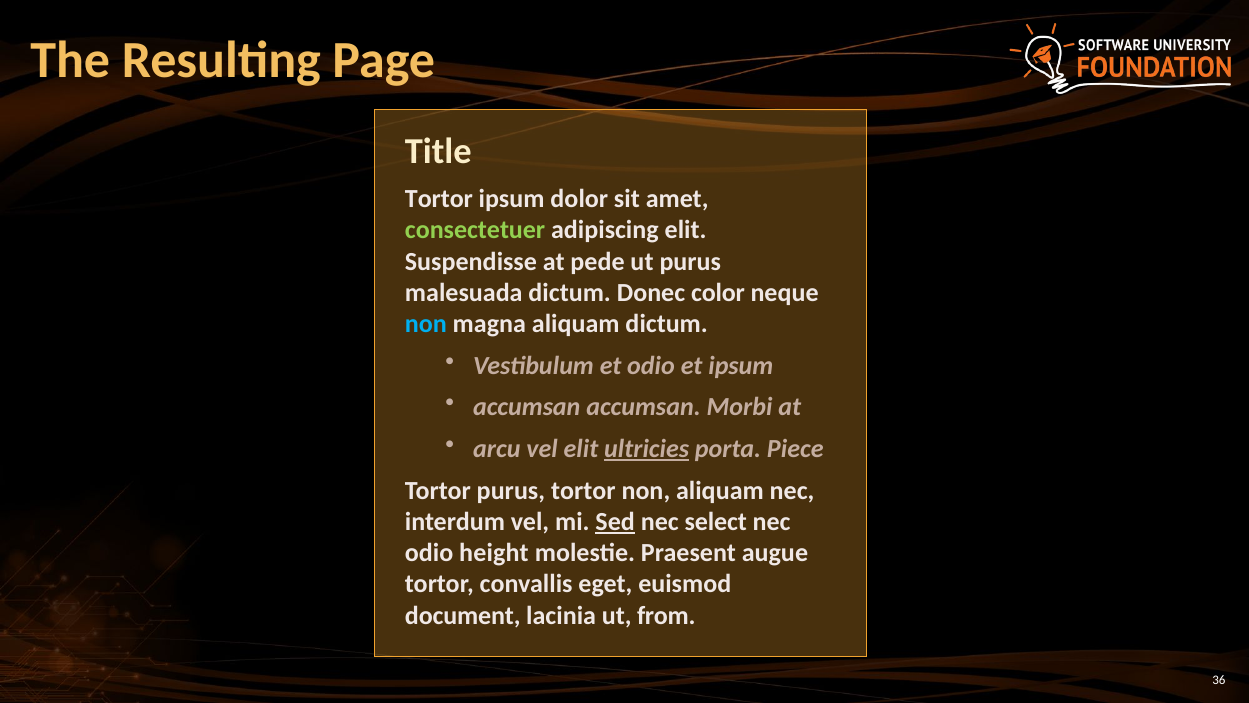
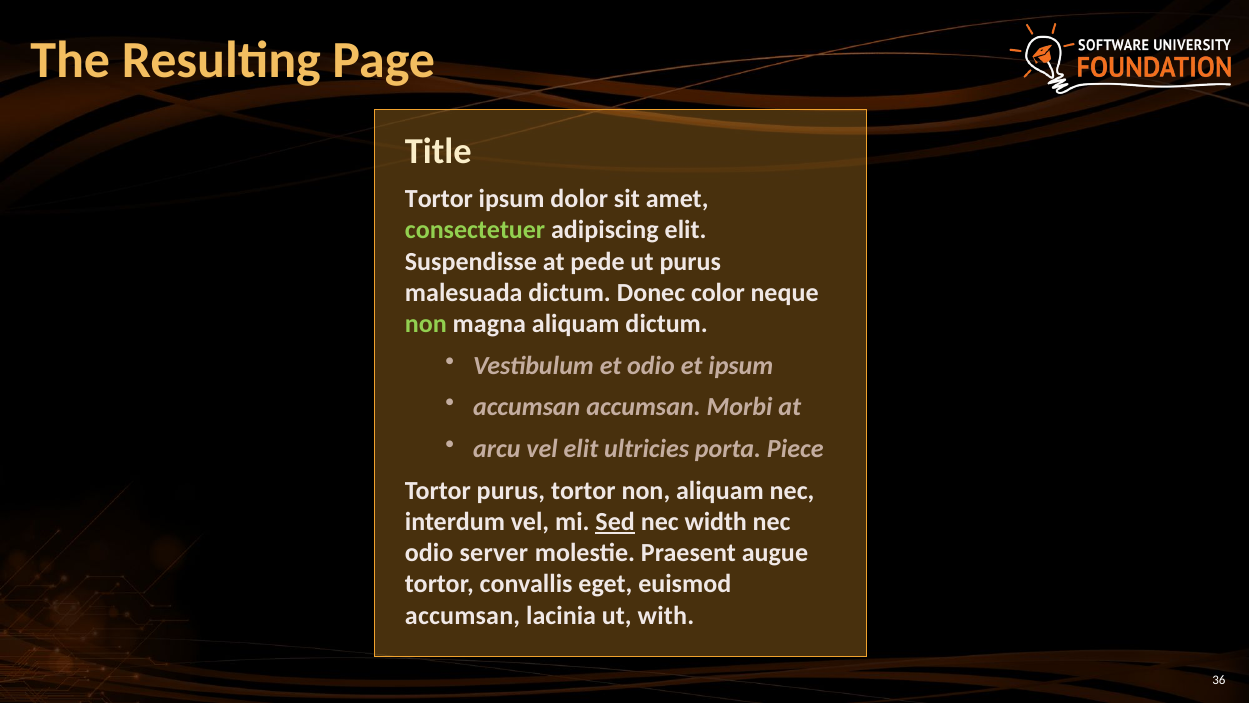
non at (426, 324) colour: light blue -> light green
ultricies underline: present -> none
select: select -> width
height: height -> server
document at (463, 615): document -> accumsan
from: from -> with
